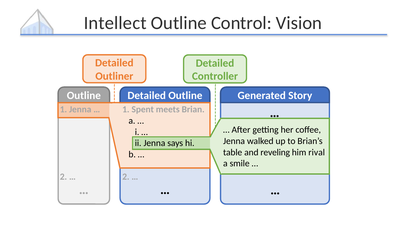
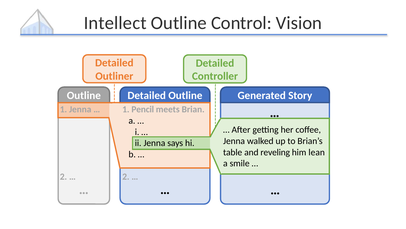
Spent: Spent -> Pencil
rival: rival -> lean
